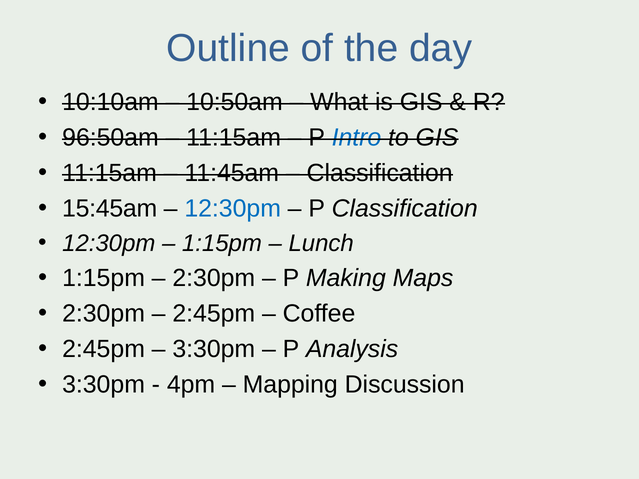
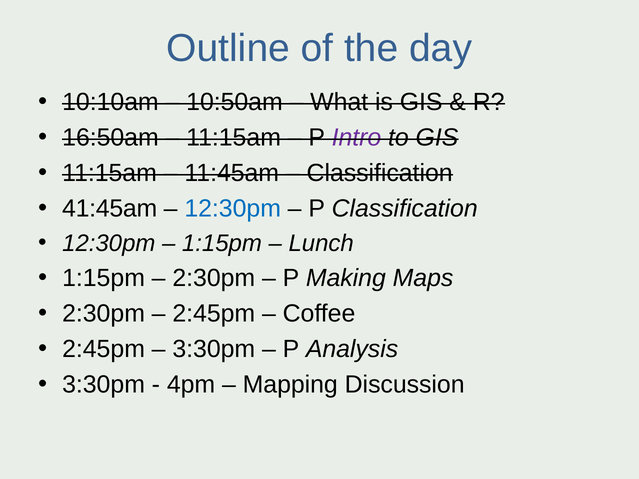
96:50am: 96:50am -> 16:50am
Intro colour: blue -> purple
15:45am: 15:45am -> 41:45am
